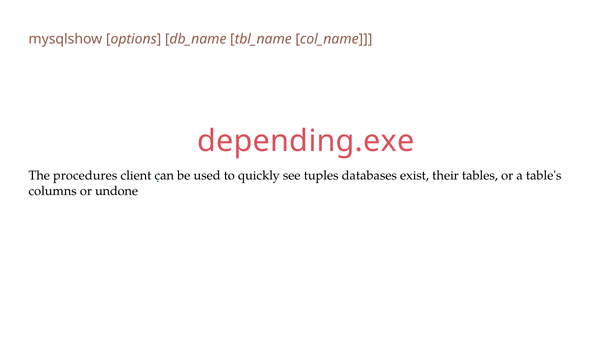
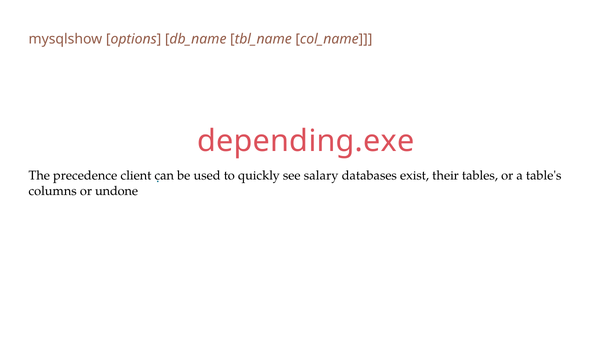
procedures: procedures -> precedence
tuples: tuples -> salary
